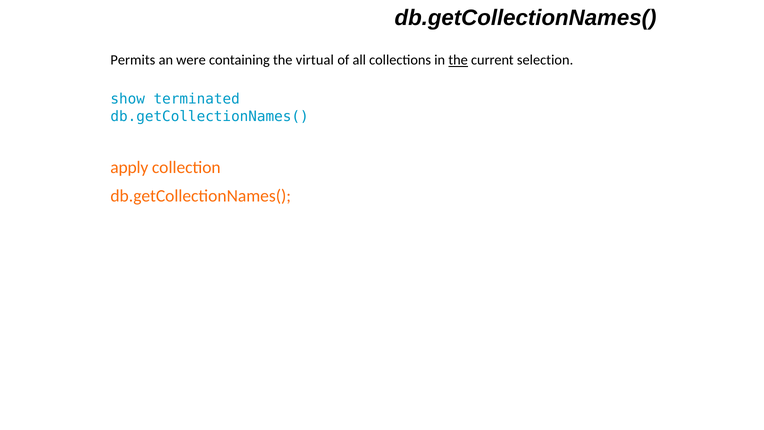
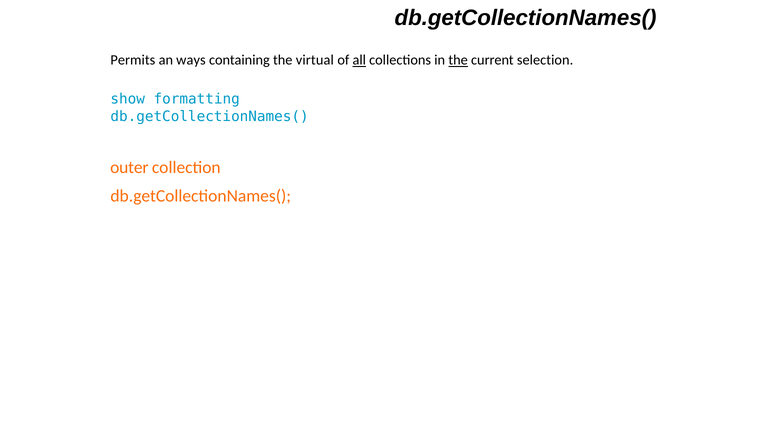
were: were -> ways
all underline: none -> present
terminated: terminated -> formatting
apply: apply -> outer
